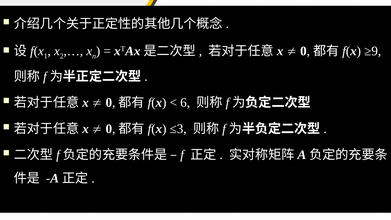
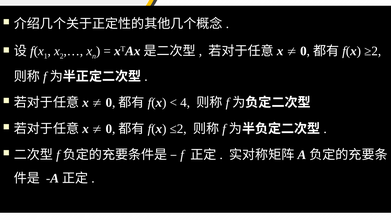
≥9: ≥9 -> ≥2
6: 6 -> 4
≤3: ≤3 -> ≤2
